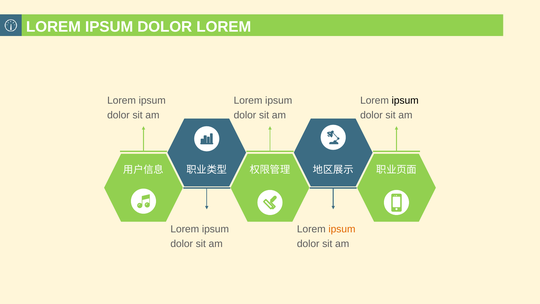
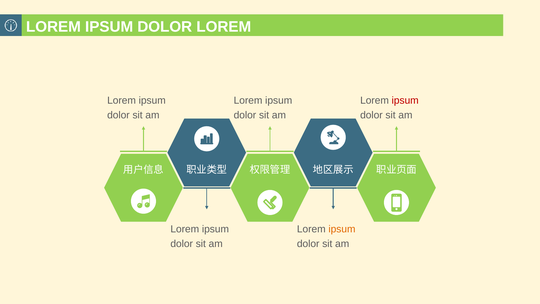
ipsum at (405, 100) colour: black -> red
